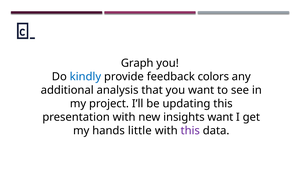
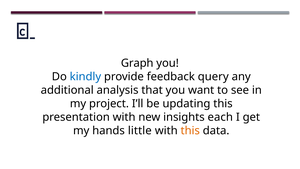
colors: colors -> query
insights want: want -> each
this at (190, 130) colour: purple -> orange
